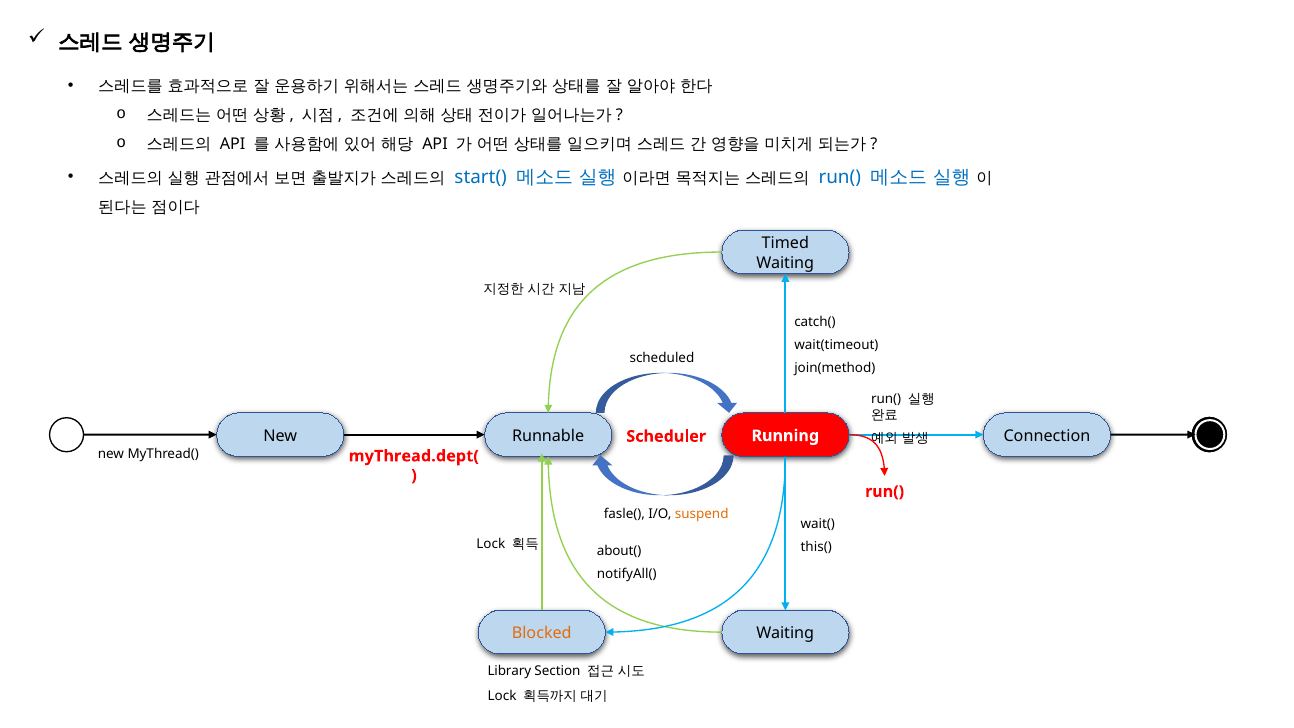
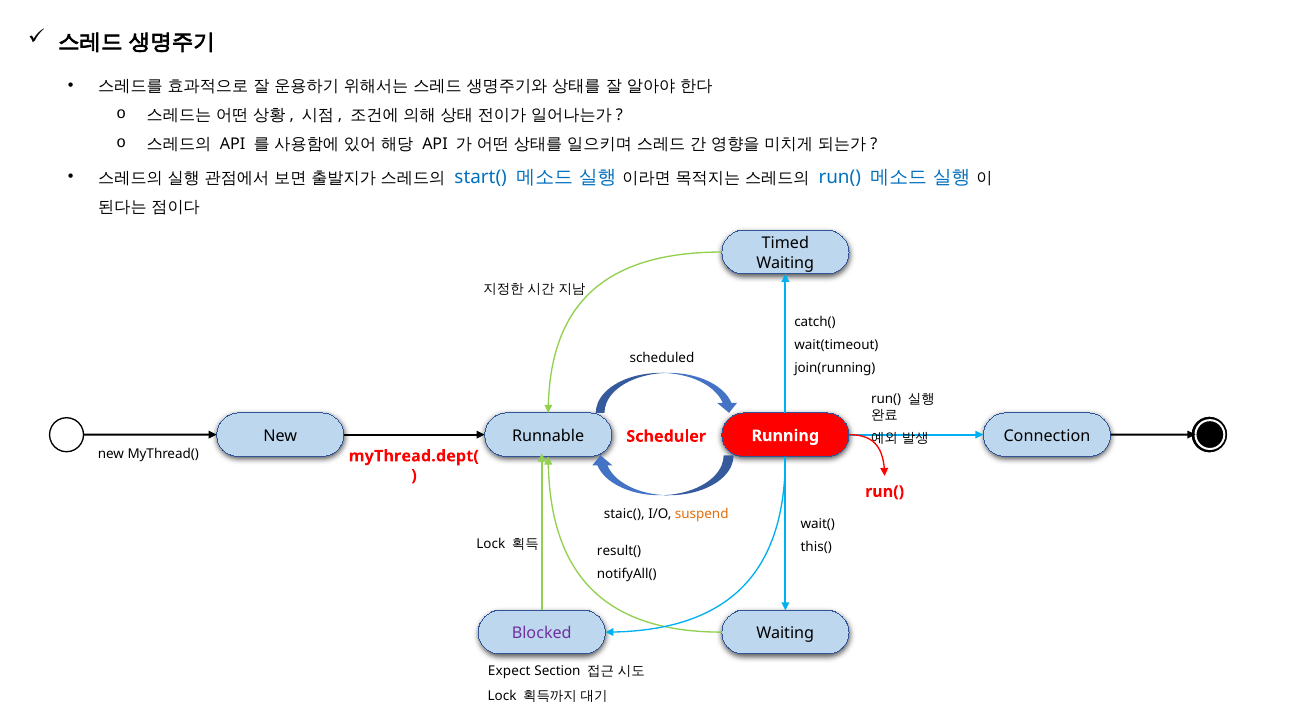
join(method: join(method -> join(running
fasle(: fasle( -> staic(
about(: about( -> result(
Blocked colour: orange -> purple
Library: Library -> Expect
